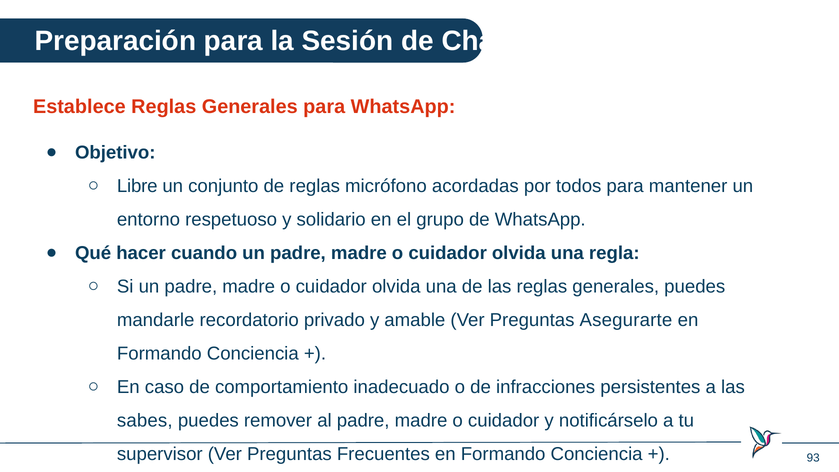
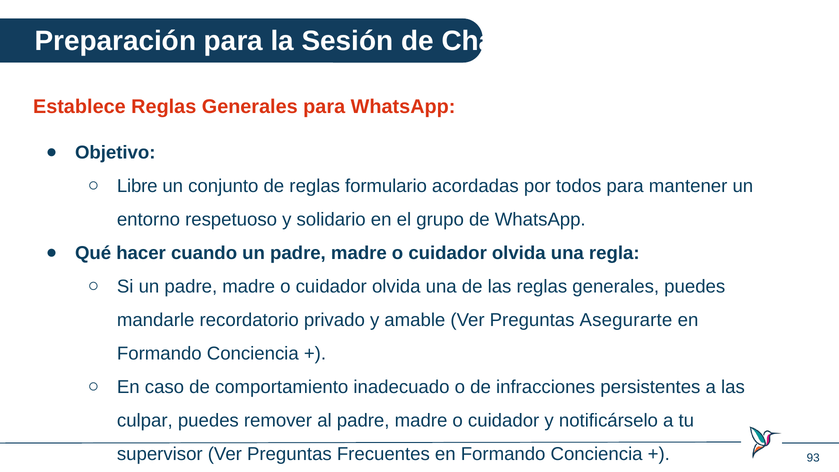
micrófono: micrófono -> formulario
sabes: sabes -> culpar
